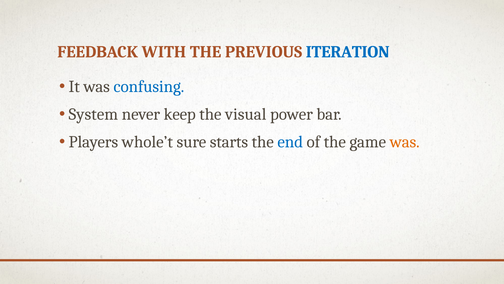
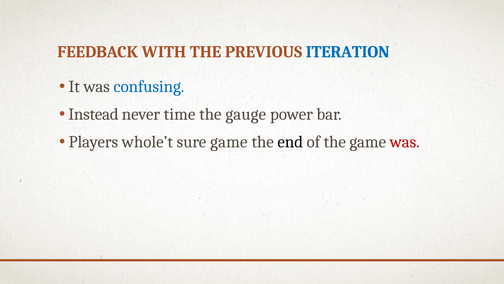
System: System -> Instead
keep: keep -> time
visual: visual -> gauge
sure starts: starts -> game
end colour: blue -> black
was at (405, 142) colour: orange -> red
